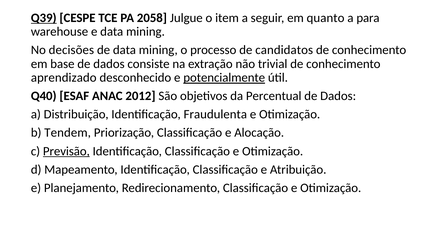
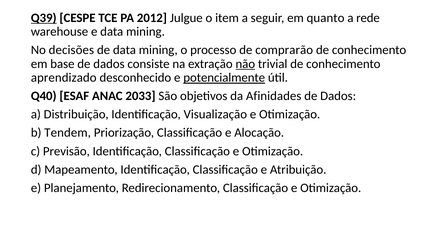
2058: 2058 -> 2012
para: para -> rede
candidatos: candidatos -> comprarão
não underline: none -> present
2012: 2012 -> 2033
Percentual: Percentual -> Afinidades
Fraudulenta: Fraudulenta -> Visualização
Previsão underline: present -> none
